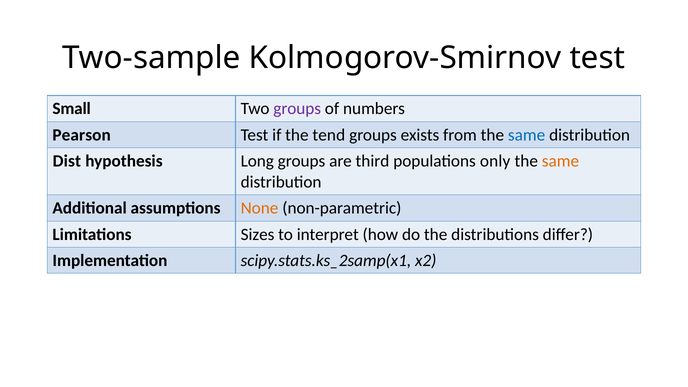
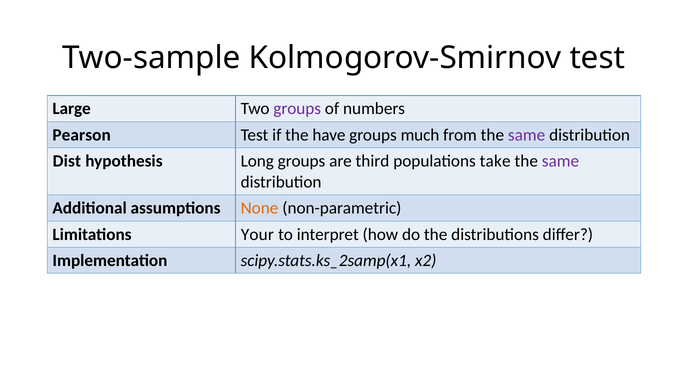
Small: Small -> Large
tend: tend -> have
exists: exists -> much
same at (527, 135) colour: blue -> purple
only: only -> take
same at (560, 161) colour: orange -> purple
Sizes: Sizes -> Your
